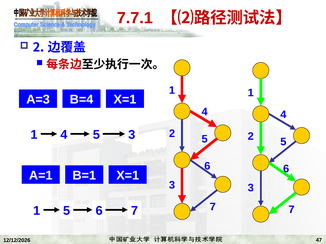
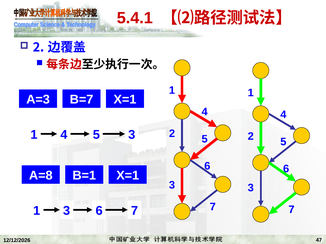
7.7.1: 7.7.1 -> 5.4.1
B=4: B=4 -> B=7
A=1: A=1 -> A=8
1 5: 5 -> 3
